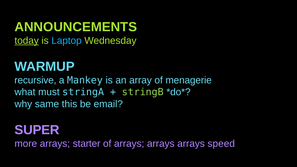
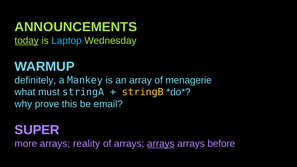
recursive: recursive -> definitely
stringB colour: light green -> yellow
same: same -> prove
starter: starter -> reality
arrays at (161, 144) underline: none -> present
speed: speed -> before
